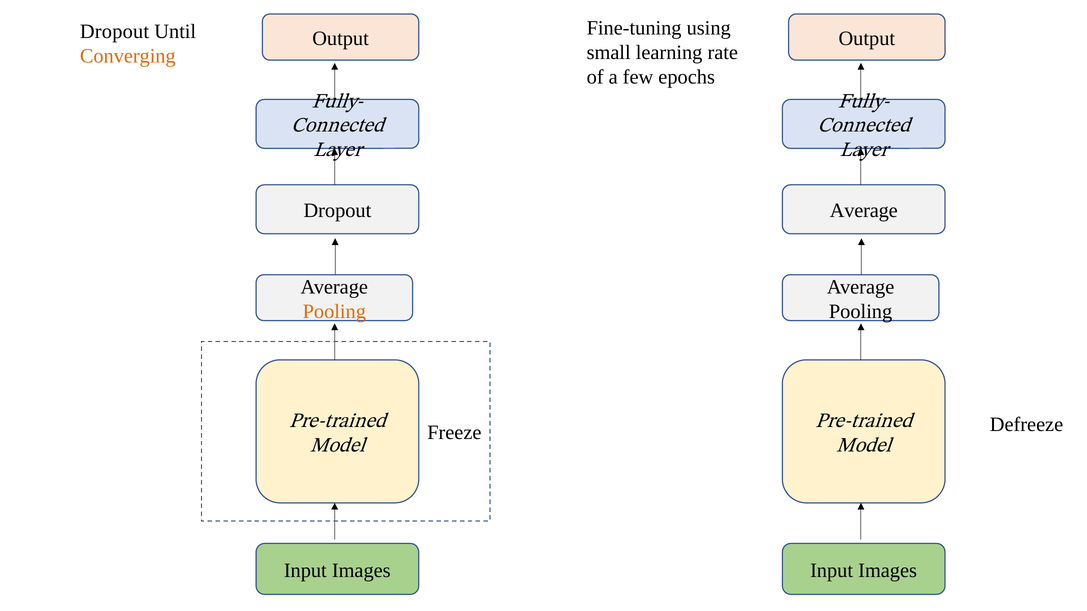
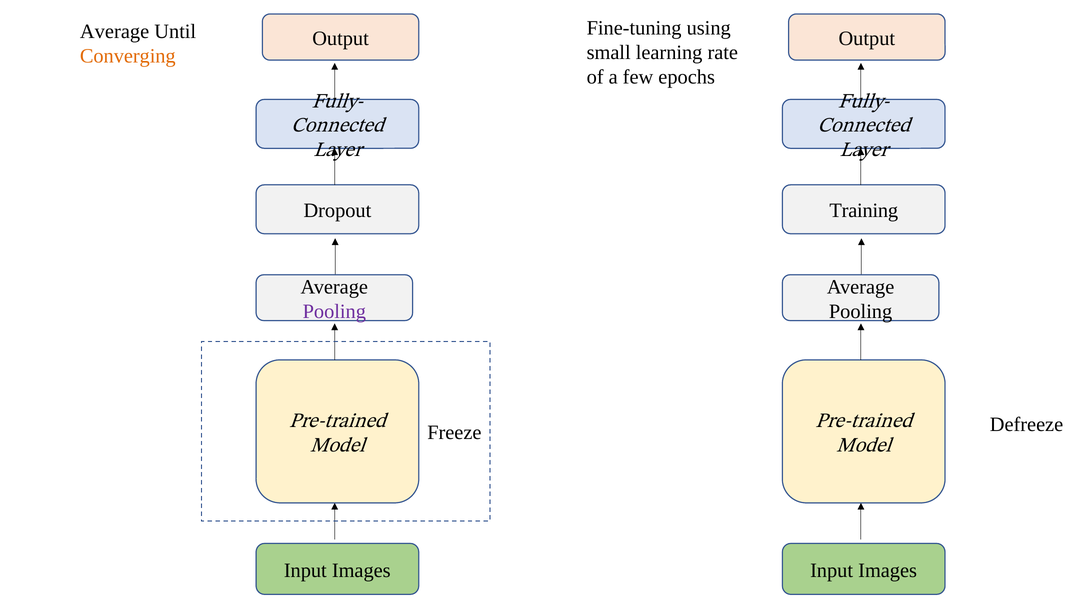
Dropout at (115, 32): Dropout -> Average
Average at (864, 211): Average -> Training
Pooling at (334, 312) colour: orange -> purple
